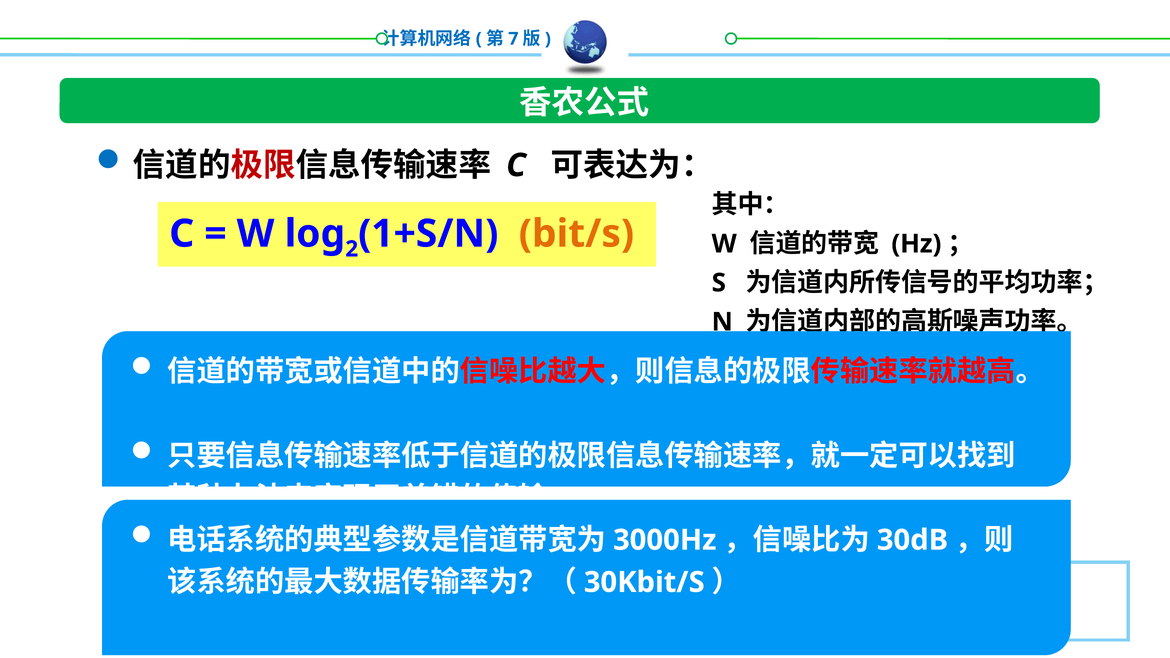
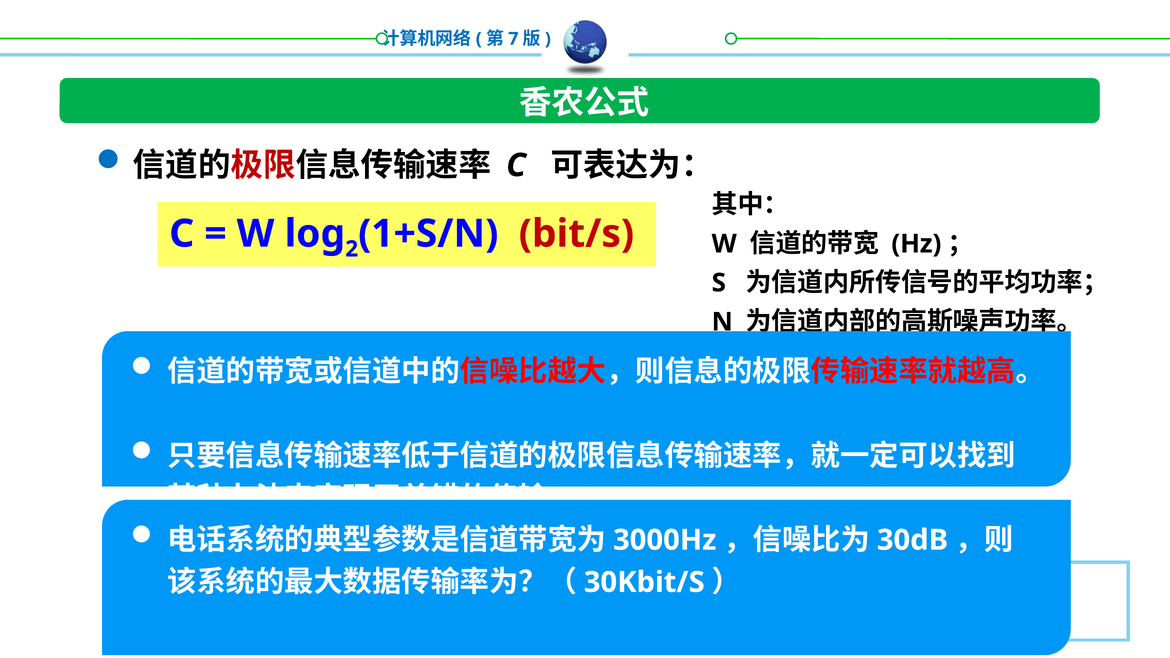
bit/s colour: orange -> red
